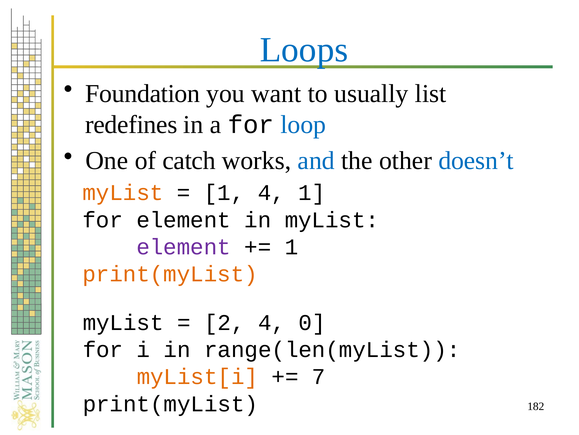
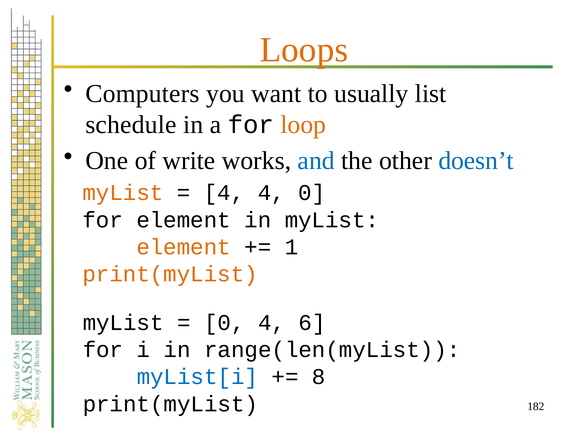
Loops colour: blue -> orange
Foundation: Foundation -> Computers
redefines: redefines -> schedule
loop colour: blue -> orange
catch: catch -> write
1 at (224, 192): 1 -> 4
4 1: 1 -> 0
element at (184, 247) colour: purple -> orange
2 at (224, 322): 2 -> 0
0: 0 -> 6
myList[i colour: orange -> blue
7: 7 -> 8
